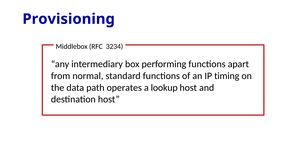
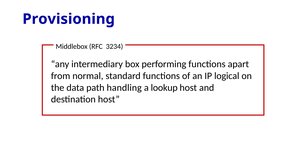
timing: timing -> logical
operates: operates -> handling
